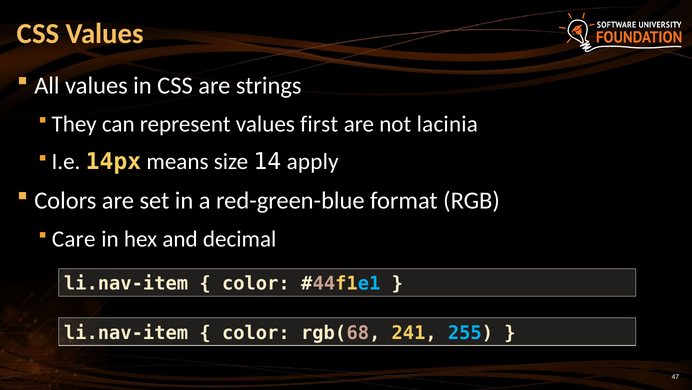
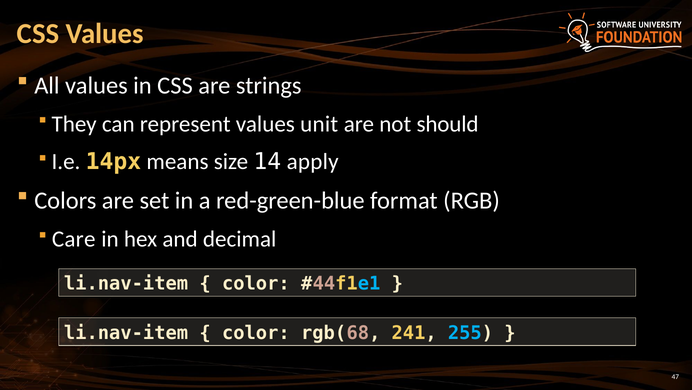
first: first -> unit
lacinia: lacinia -> should
